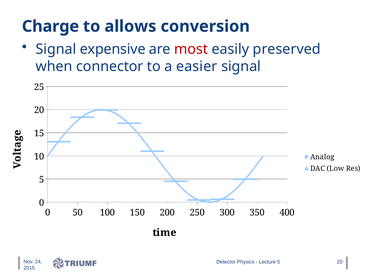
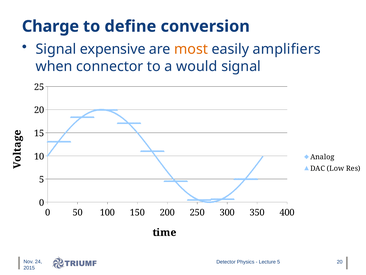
allows: allows -> define
most colour: red -> orange
preserved: preserved -> amplifiers
easier: easier -> would
